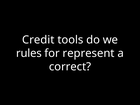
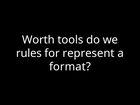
Credit: Credit -> Worth
correct: correct -> format
